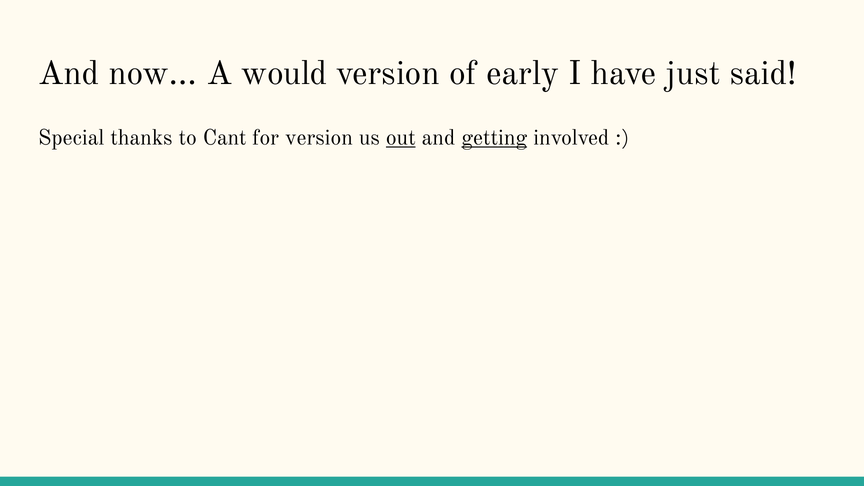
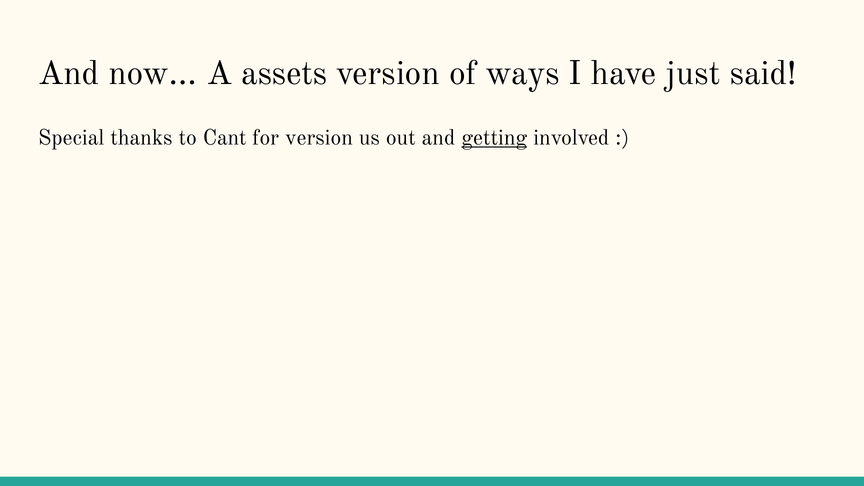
would: would -> assets
early: early -> ways
out underline: present -> none
